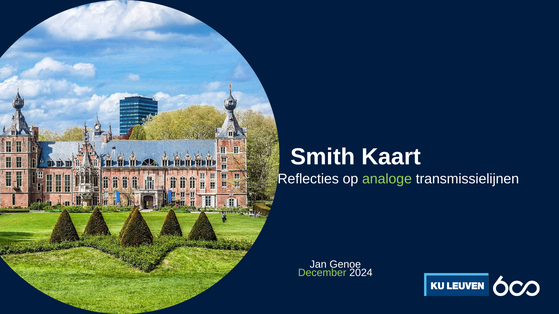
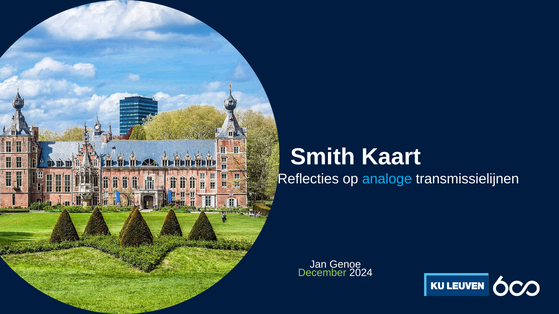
analoge colour: light green -> light blue
